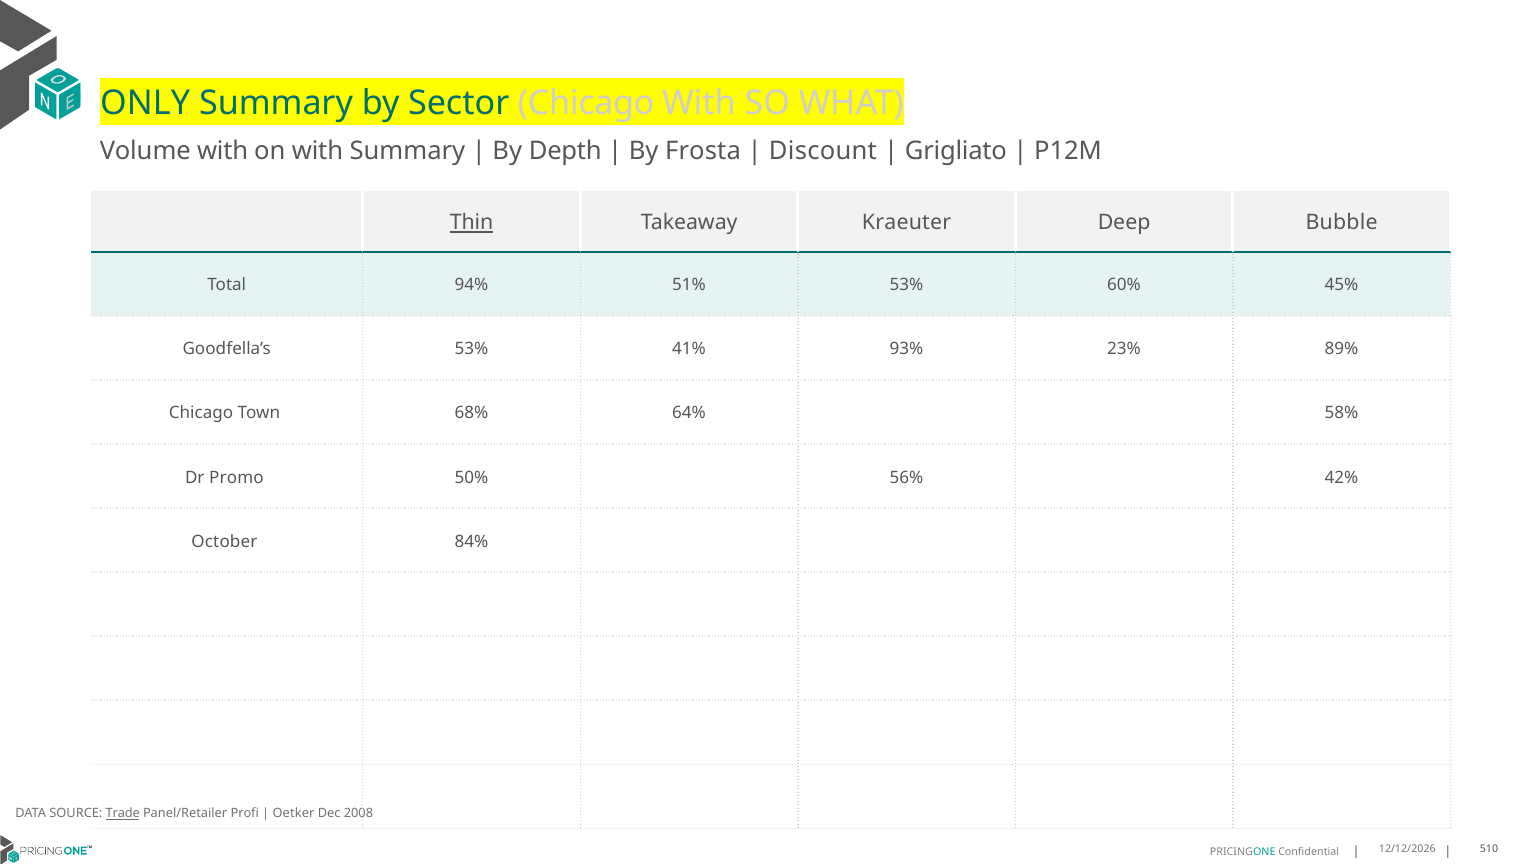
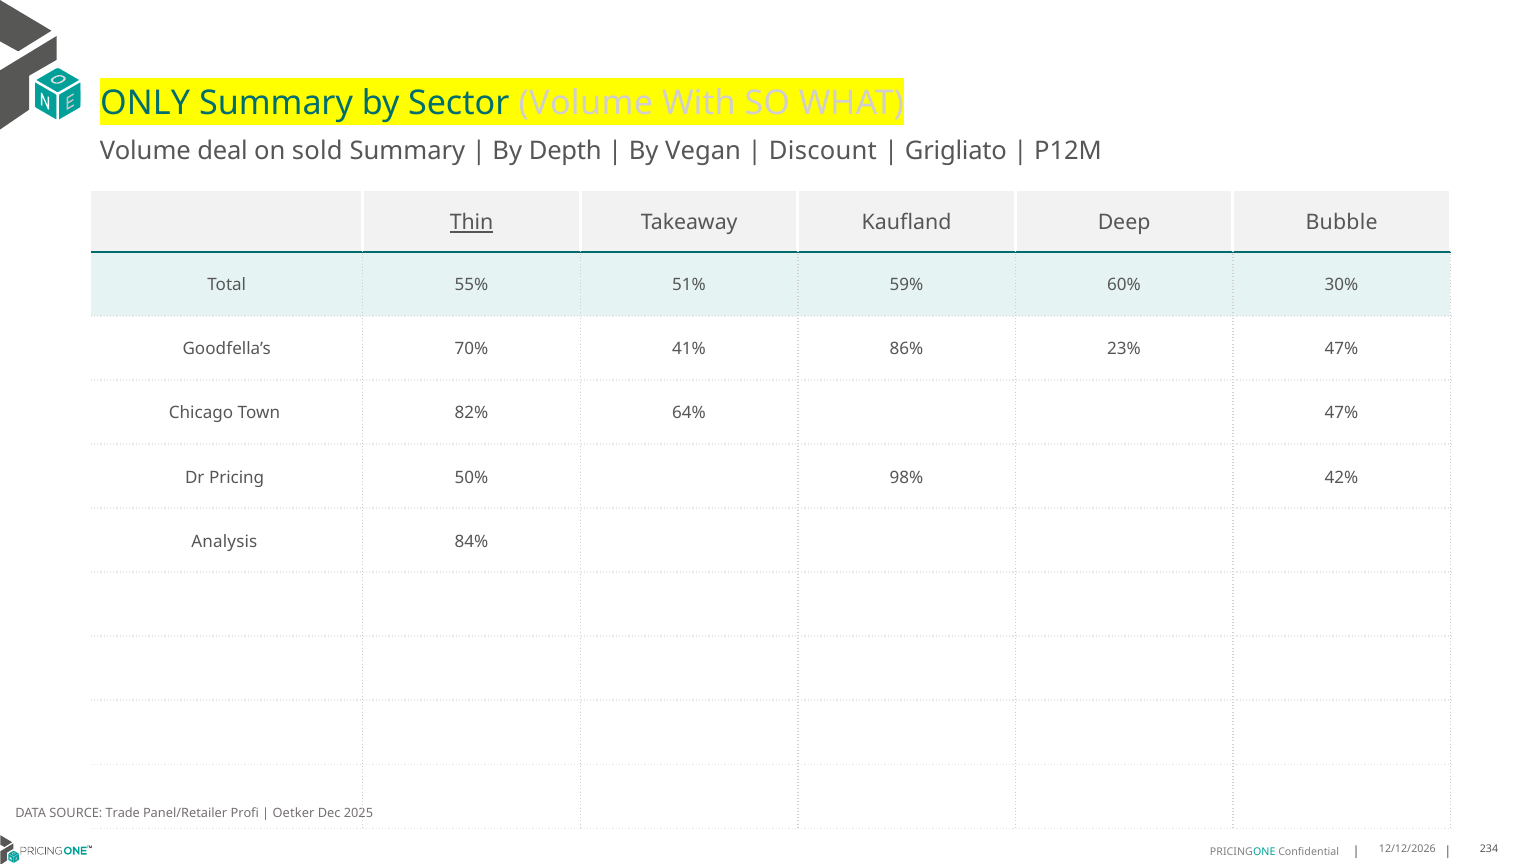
Sector Chicago: Chicago -> Volume
Volume with: with -> deal
on with: with -> sold
Frosta: Frosta -> Vegan
Kraeuter: Kraeuter -> Kaufland
94%: 94% -> 55%
51% 53%: 53% -> 59%
45%: 45% -> 30%
Goodfella’s 53%: 53% -> 70%
93%: 93% -> 86%
23% 89%: 89% -> 47%
68%: 68% -> 82%
64% 58%: 58% -> 47%
Promo: Promo -> Pricing
56%: 56% -> 98%
October: October -> Analysis
Trade underline: present -> none
2008: 2008 -> 2025
510: 510 -> 234
